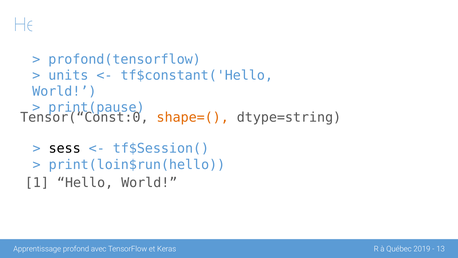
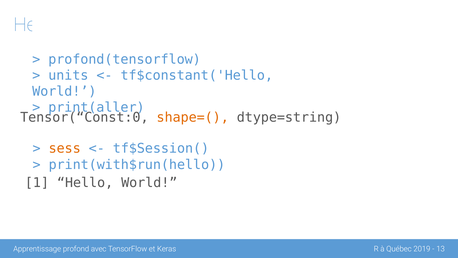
print(pause: print(pause -> print(aller
sess colour: black -> orange
print(loin$run(hello: print(loin$run(hello -> print(with$run(hello
